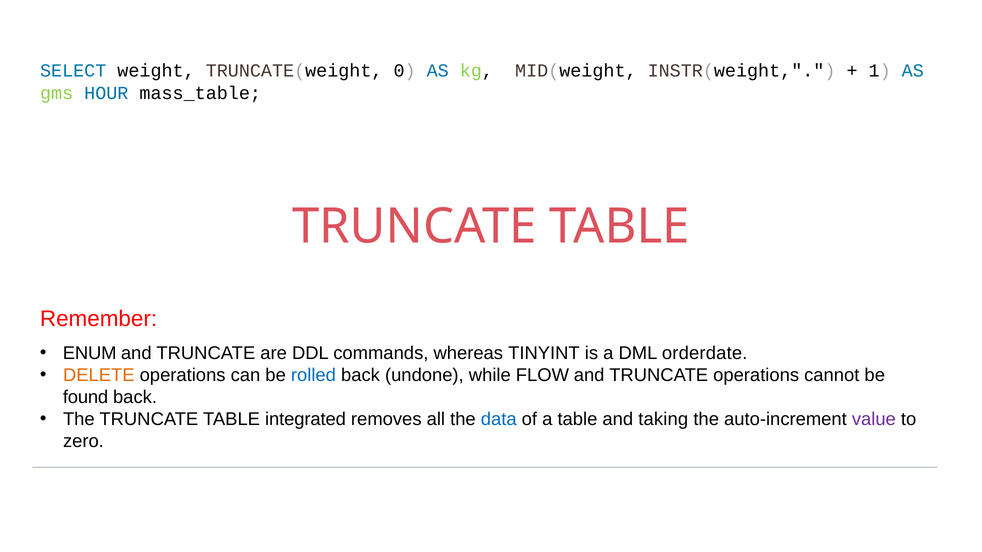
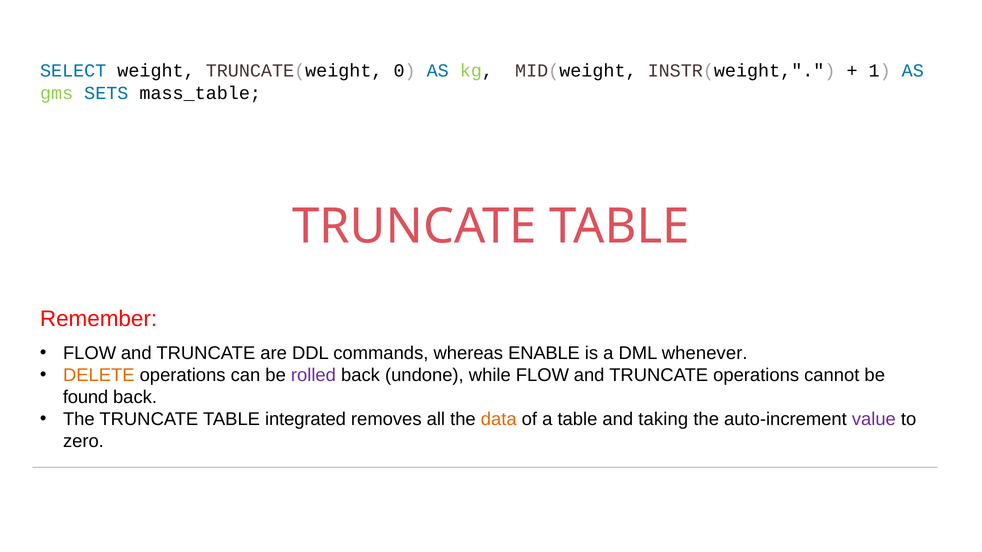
HOUR: HOUR -> SETS
ENUM at (90, 353): ENUM -> FLOW
TINYINT: TINYINT -> ENABLE
orderdate: orderdate -> whenever
rolled colour: blue -> purple
data colour: blue -> orange
